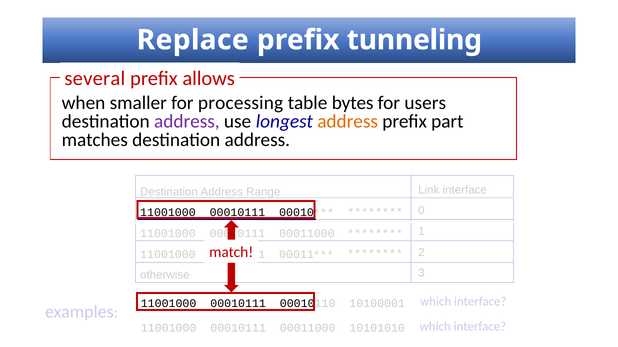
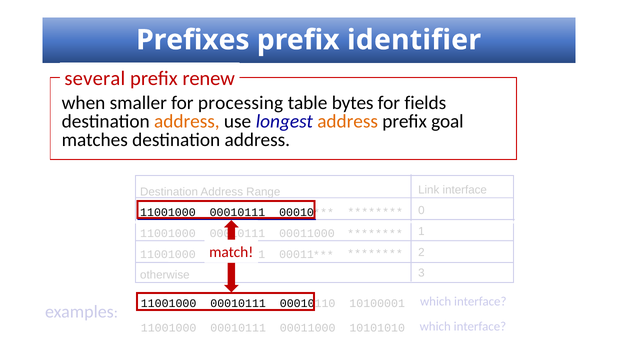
Replace: Replace -> Prefixes
tunneling: tunneling -> identifier
allows: allows -> renew
users: users -> fields
address at (187, 122) colour: purple -> orange
part: part -> goal
